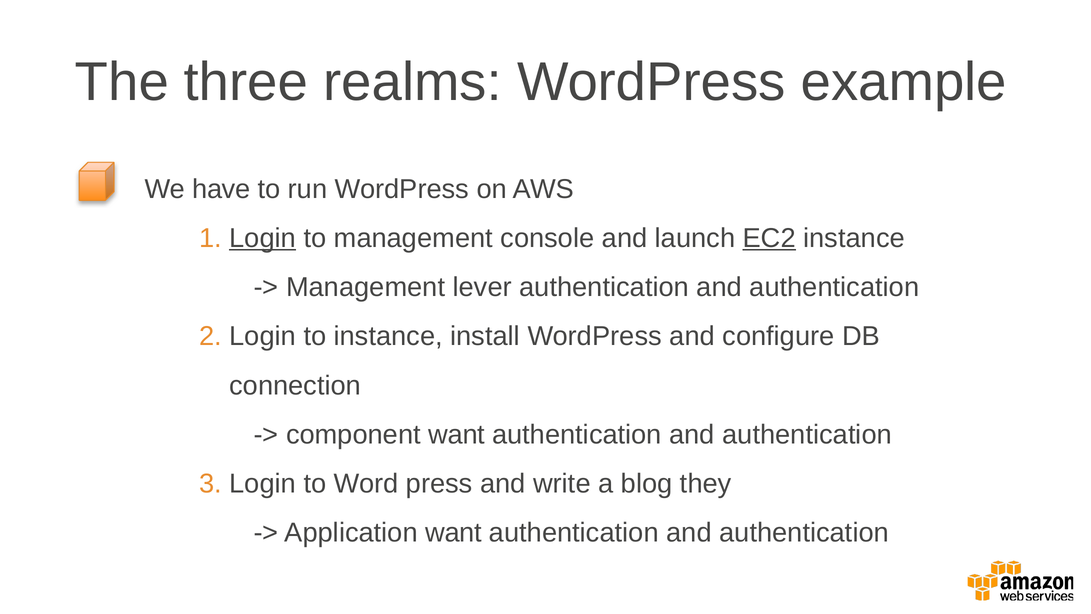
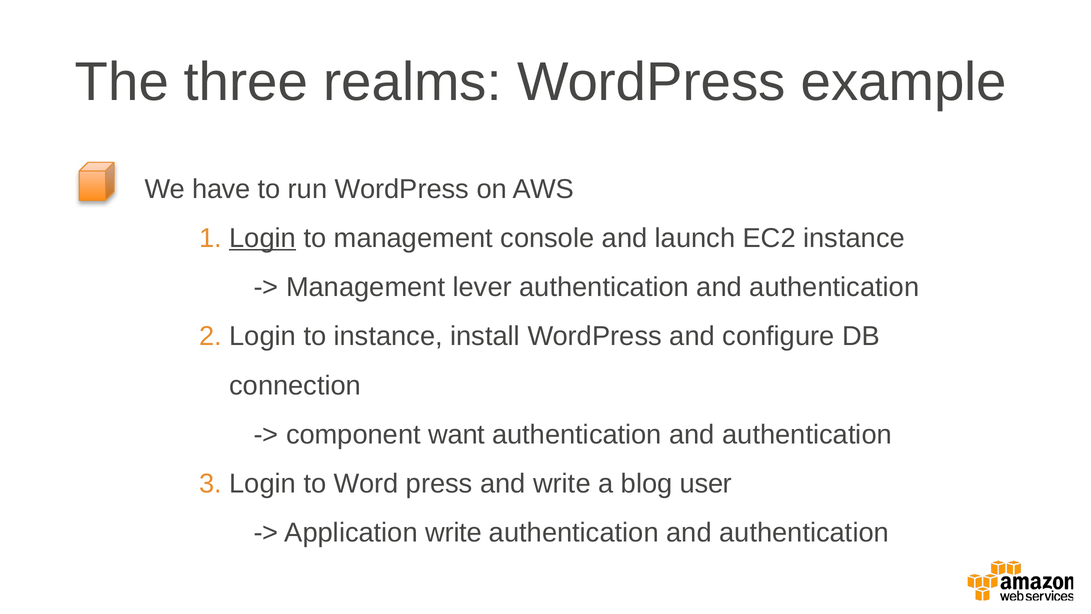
EC2 underline: present -> none
they: they -> user
Application want: want -> write
